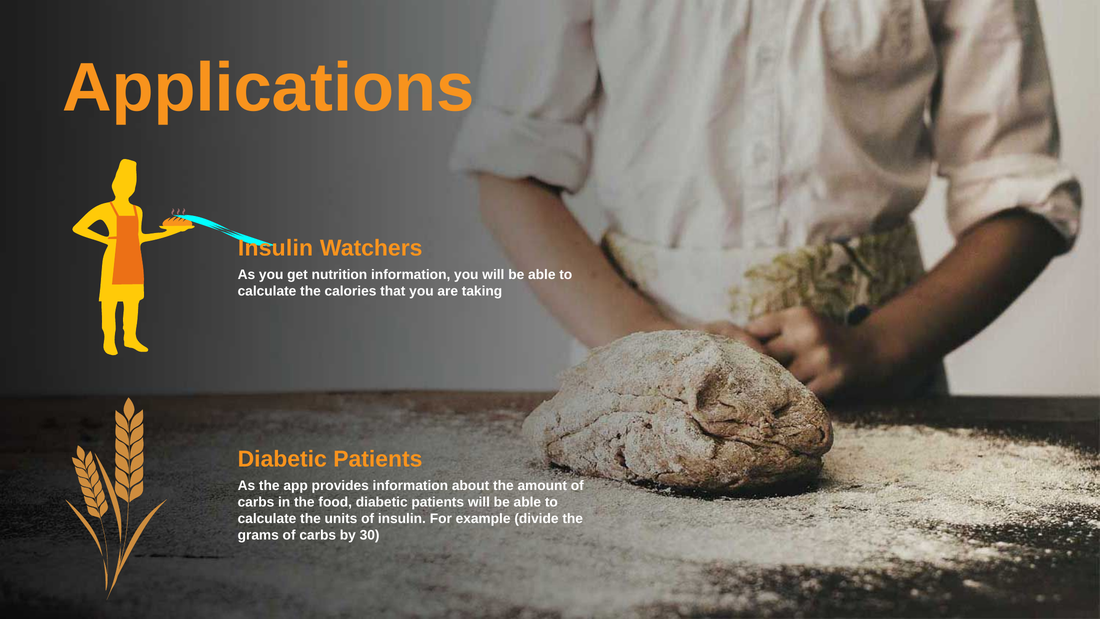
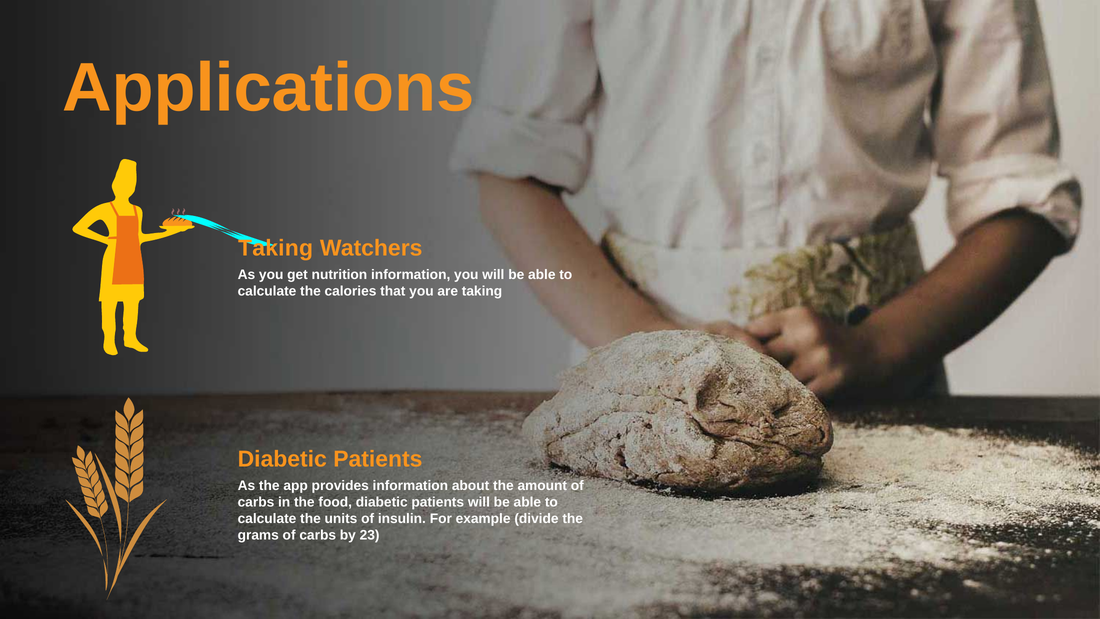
Insulin at (276, 248): Insulin -> Taking
30: 30 -> 23
